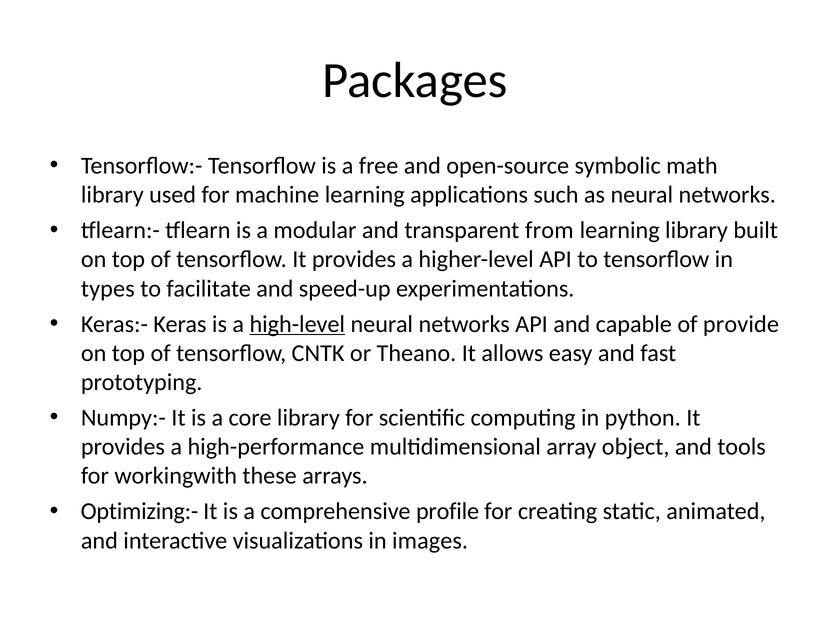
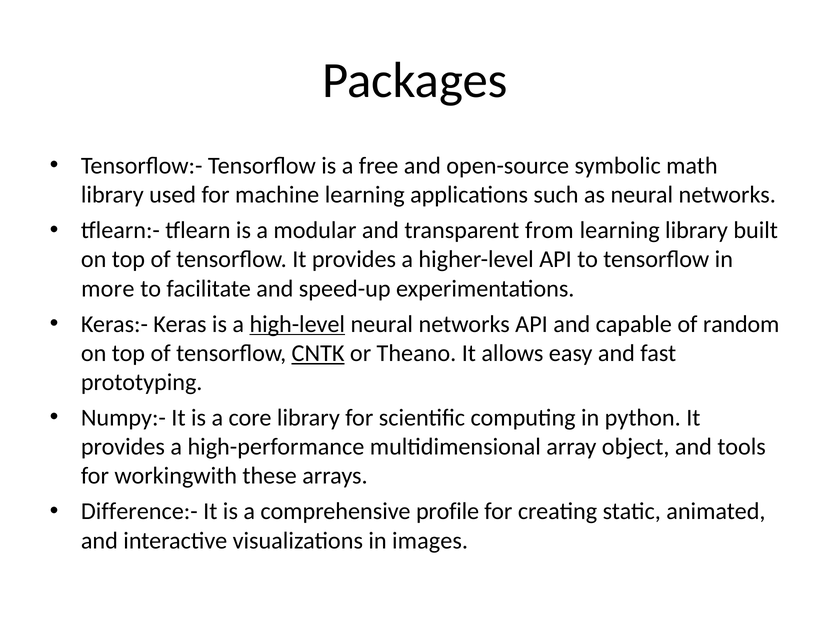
types: types -> more
provide: provide -> random
CNTK underline: none -> present
Optimizing:-: Optimizing:- -> Difference:-
